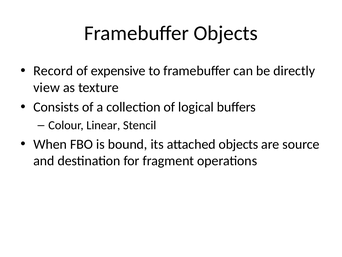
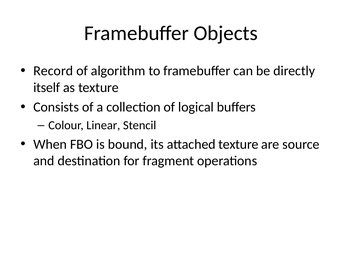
expensive: expensive -> algorithm
view: view -> itself
attached objects: objects -> texture
